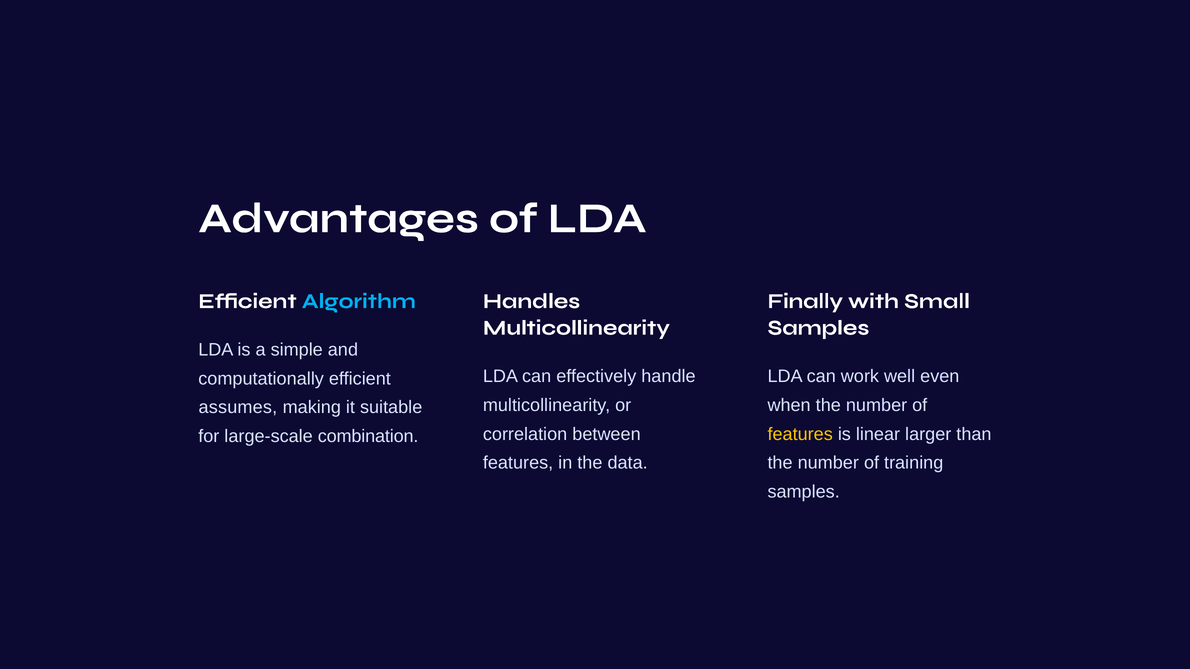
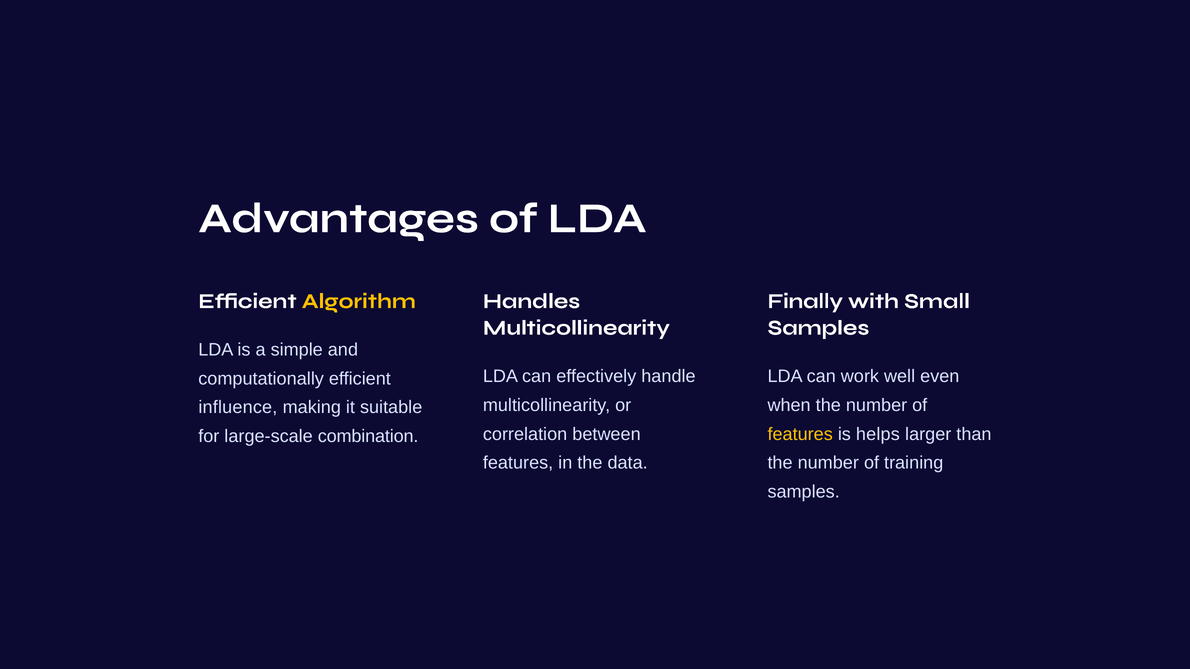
Algorithm colour: light blue -> yellow
assumes: assumes -> influence
linear: linear -> helps
